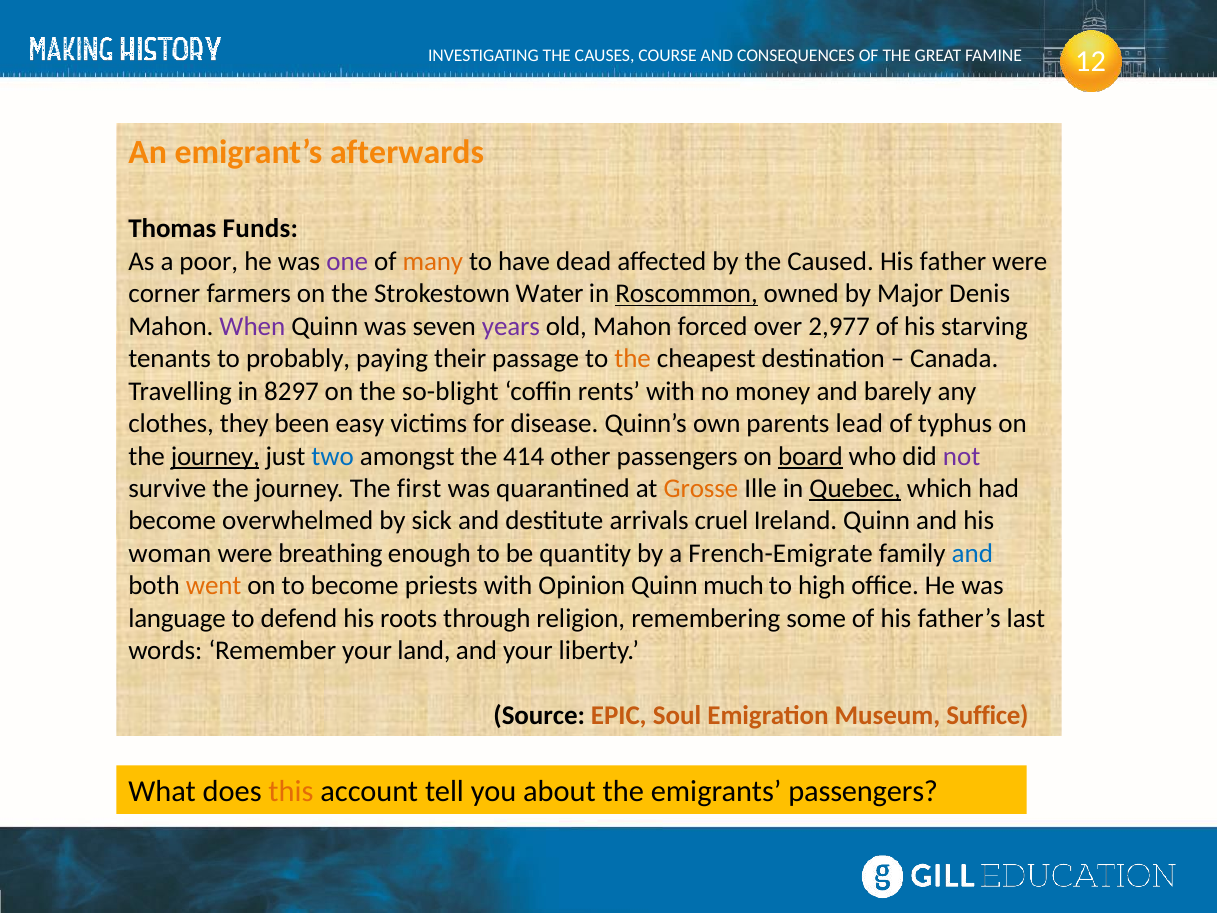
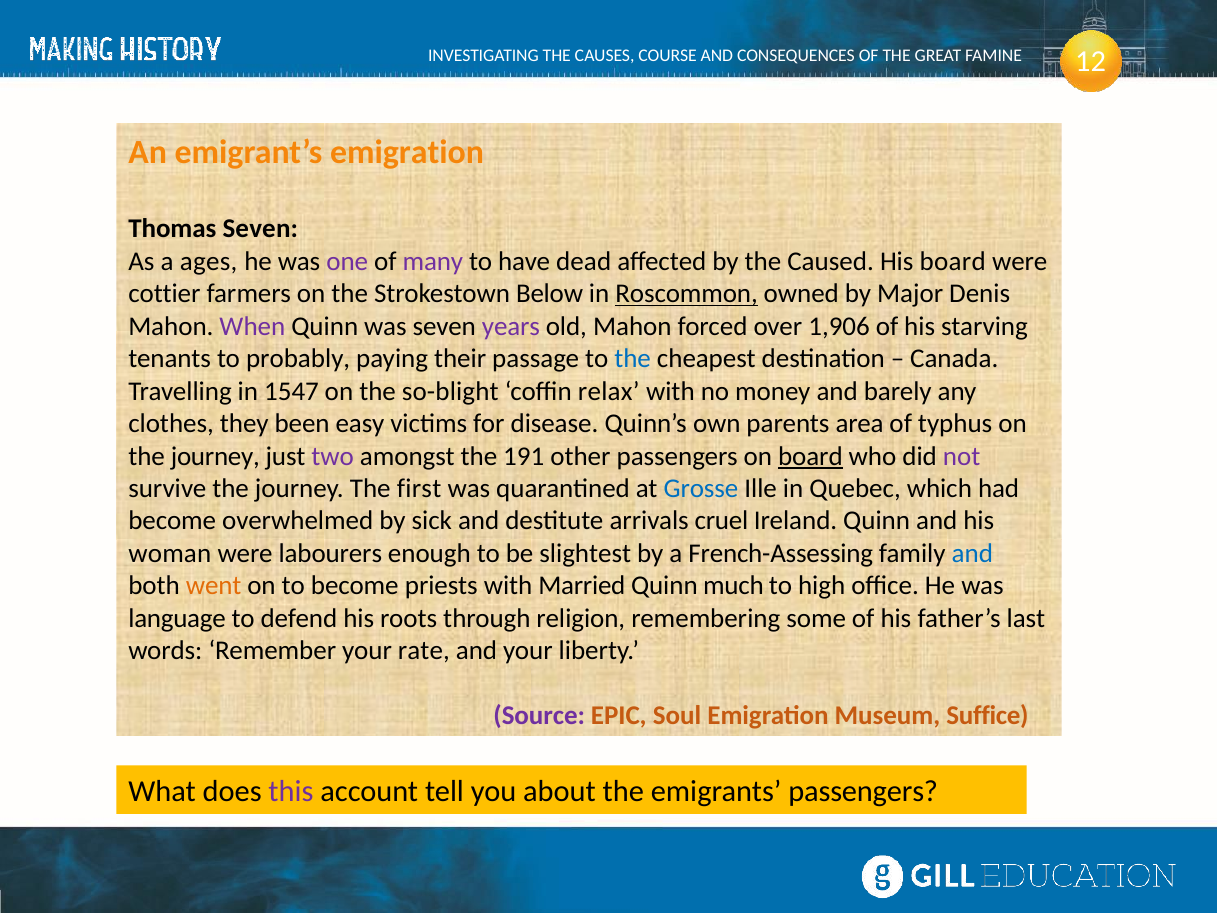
emigrant’s afterwards: afterwards -> emigration
Thomas Funds: Funds -> Seven
poor: poor -> ages
many colour: orange -> purple
His father: father -> board
corner: corner -> cottier
Water: Water -> Below
2,977: 2,977 -> 1,906
the at (633, 359) colour: orange -> blue
8297: 8297 -> 1547
rents: rents -> relax
lead: lead -> area
journey at (215, 456) underline: present -> none
two colour: blue -> purple
414: 414 -> 191
Grosse colour: orange -> blue
Quebec underline: present -> none
breathing: breathing -> labourers
quantity: quantity -> slightest
French-Emigrate: French-Emigrate -> French-Assessing
Opinion: Opinion -> Married
land: land -> rate
Source colour: black -> purple
this colour: orange -> purple
